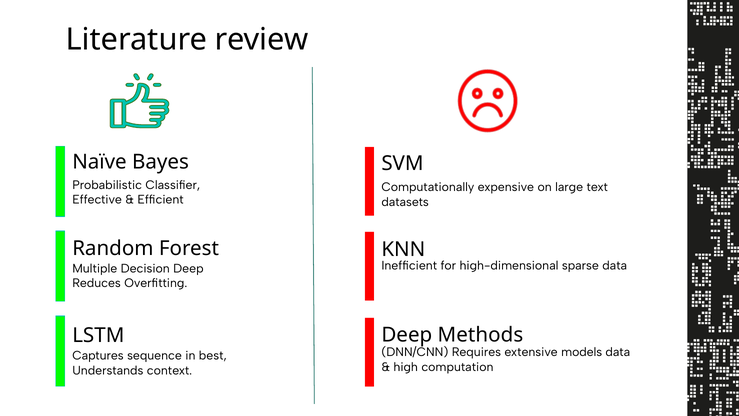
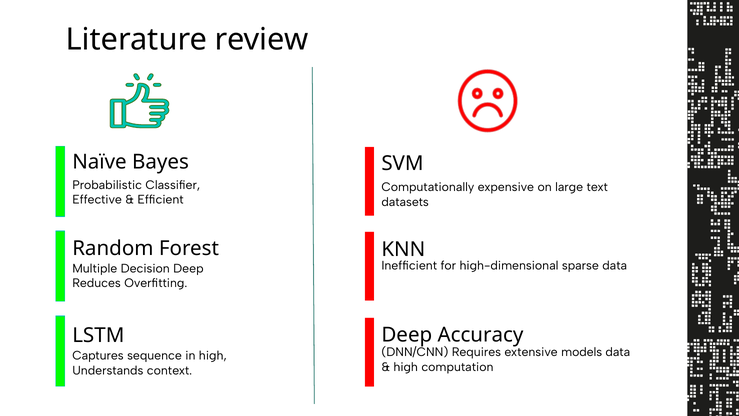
Methods: Methods -> Accuracy
in best: best -> high
